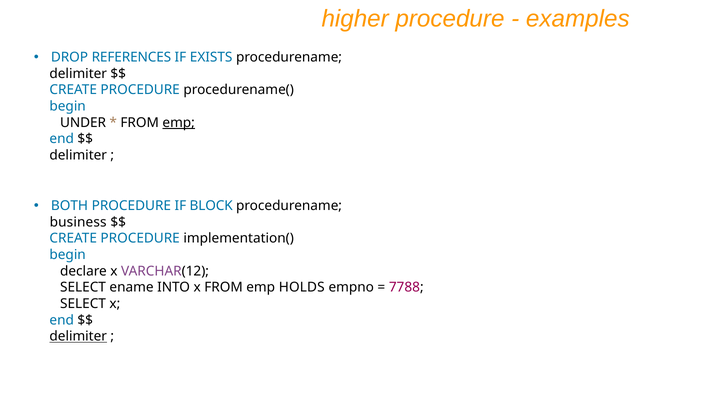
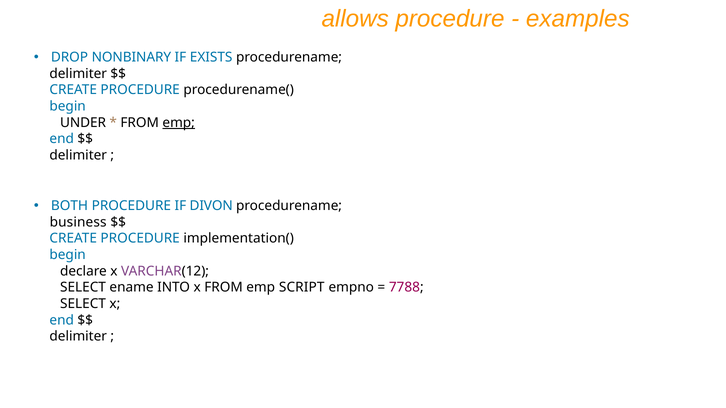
higher: higher -> allows
REFERENCES: REFERENCES -> NONBINARY
BLOCK: BLOCK -> DIVON
HOLDS: HOLDS -> SCRIPT
delimiter at (78, 337) underline: present -> none
